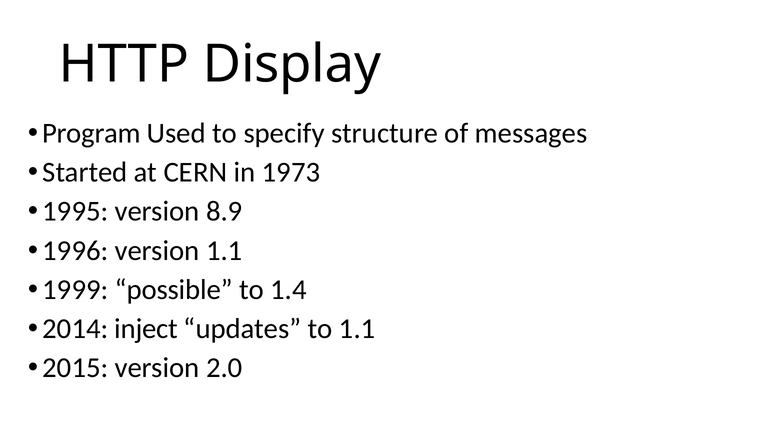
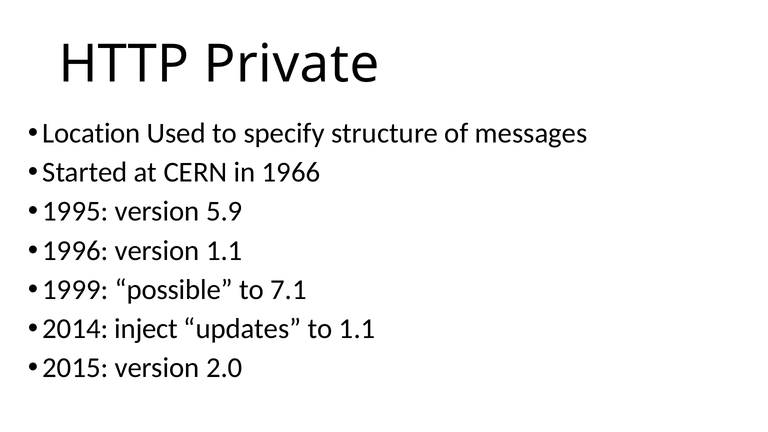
Display: Display -> Private
Program: Program -> Location
1973: 1973 -> 1966
8.9: 8.9 -> 5.9
1.4: 1.4 -> 7.1
